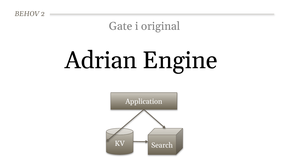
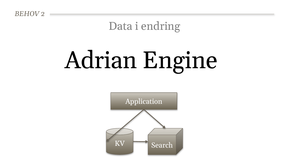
Gate: Gate -> Data
original: original -> endring
